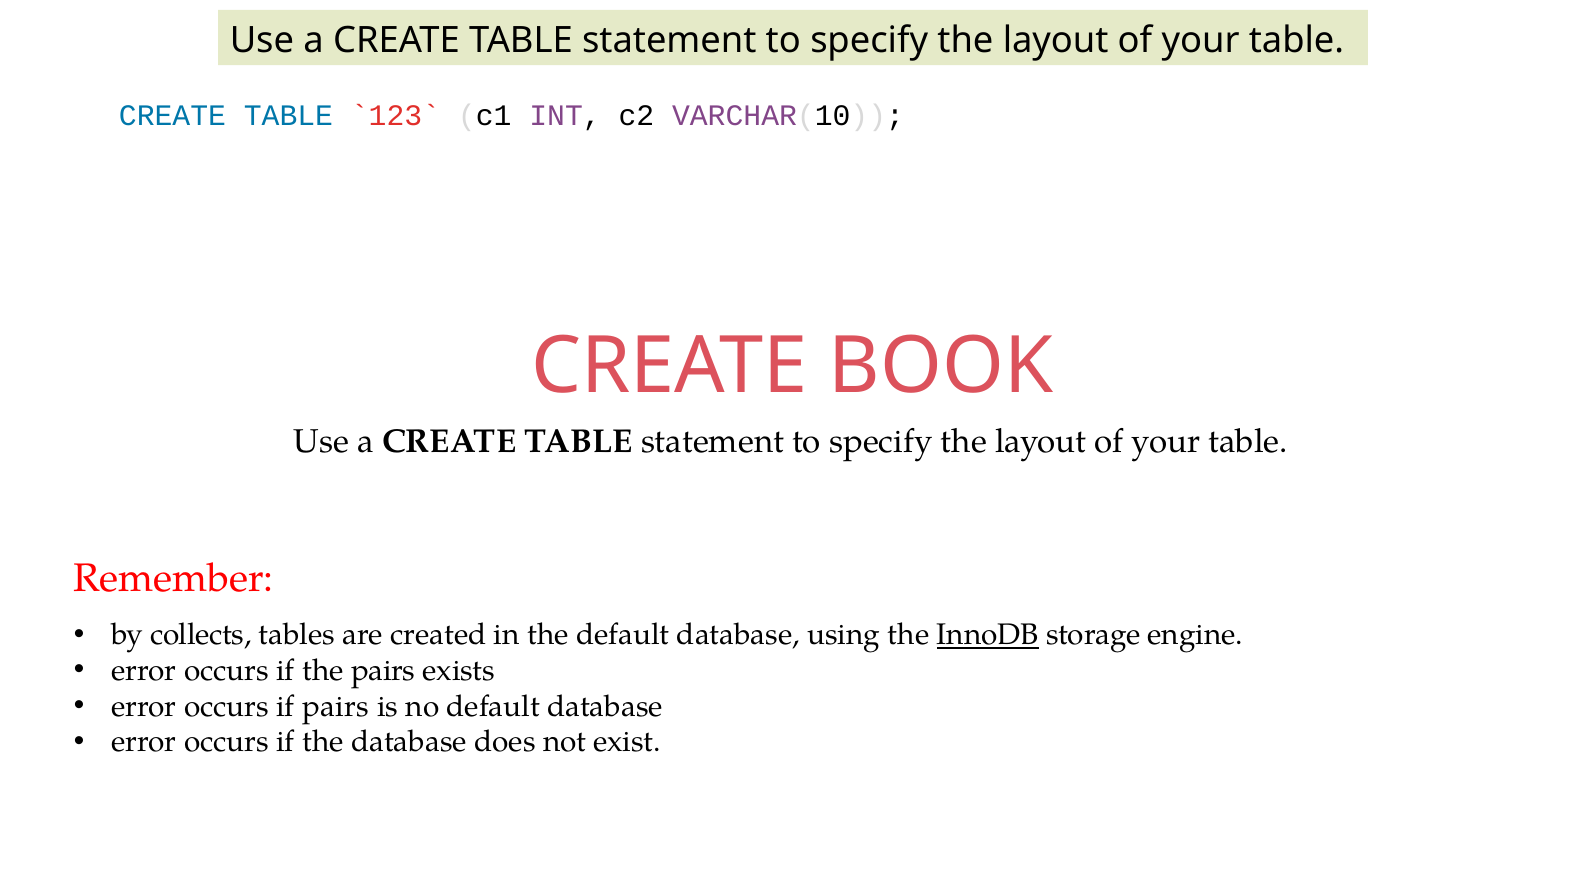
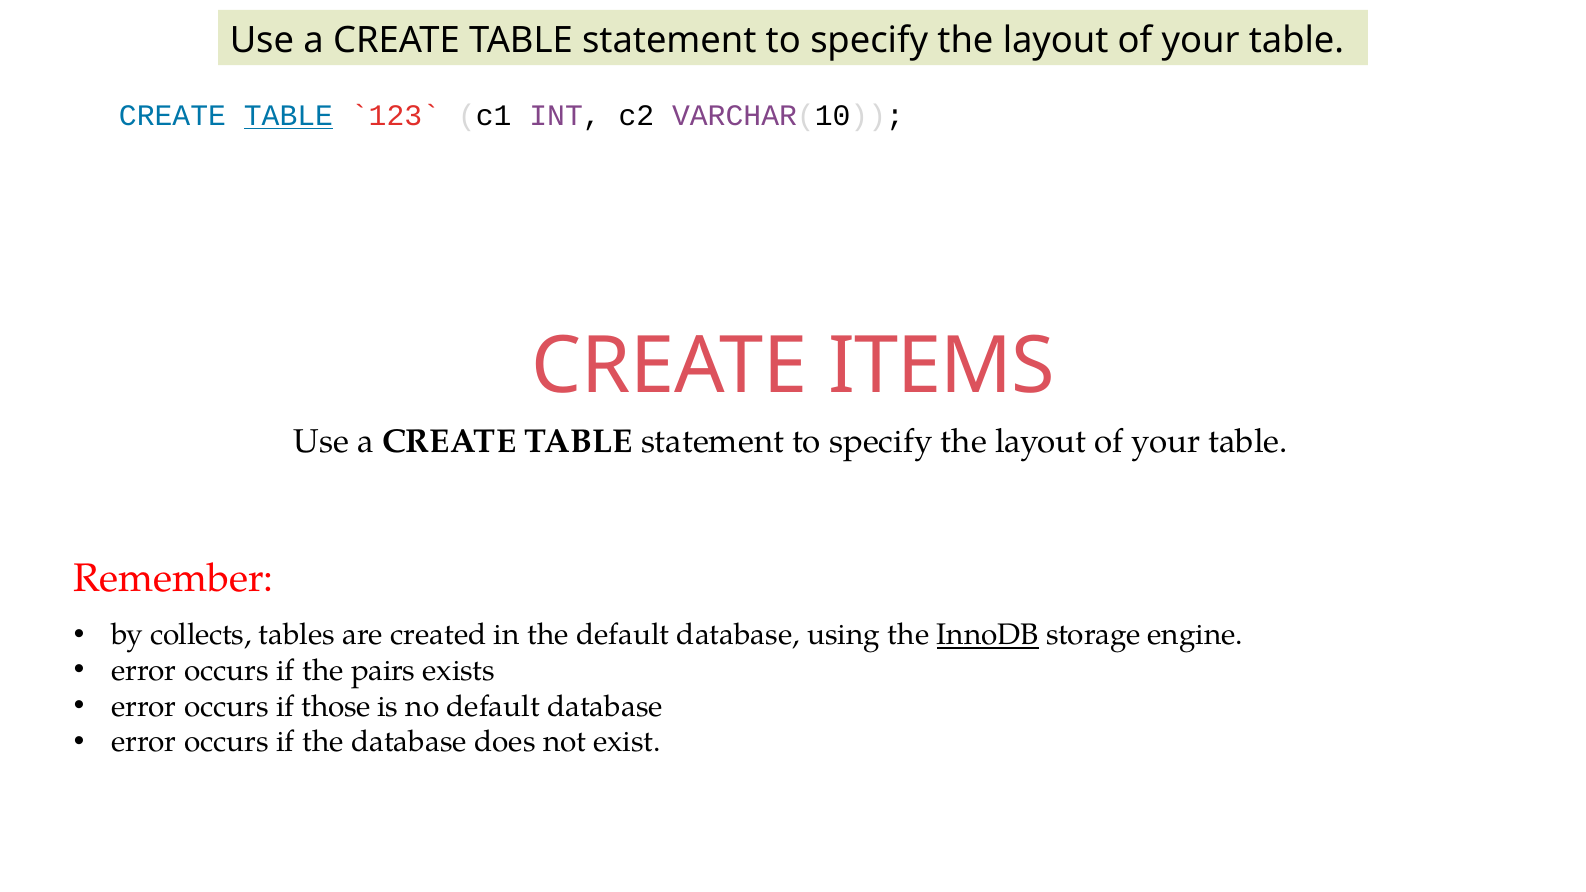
TABLE at (288, 116) underline: none -> present
BOOK: BOOK -> ITEMS
if pairs: pairs -> those
